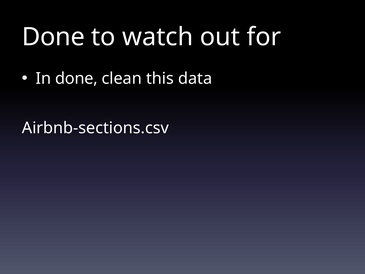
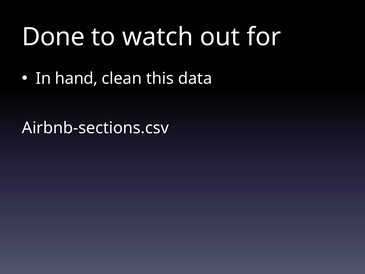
In done: done -> hand
